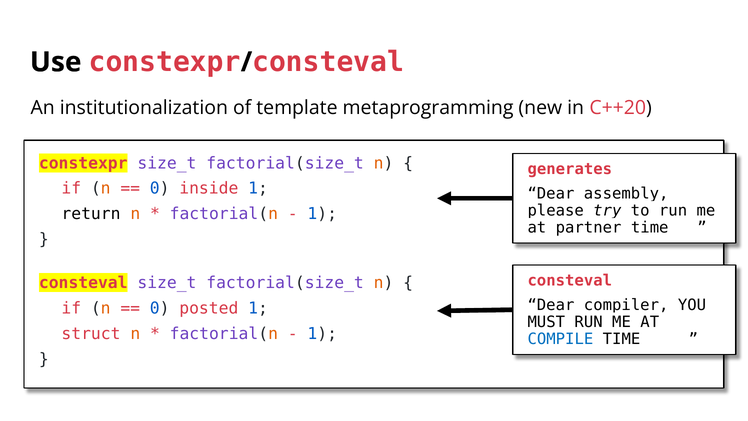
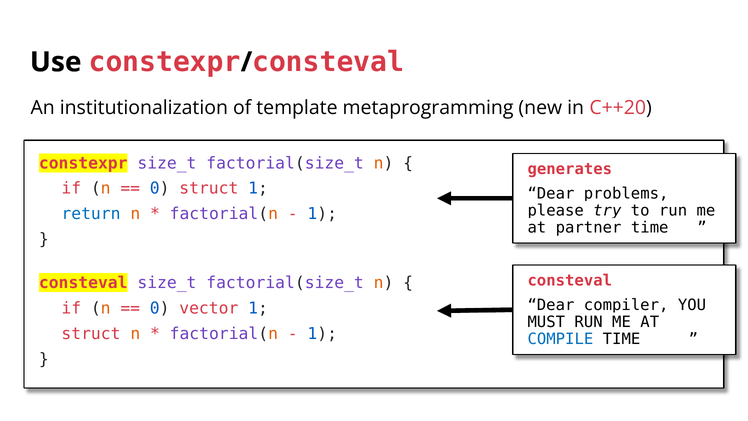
0 inside: inside -> struct
assembly: assembly -> problems
return colour: black -> blue
posted: posted -> vector
